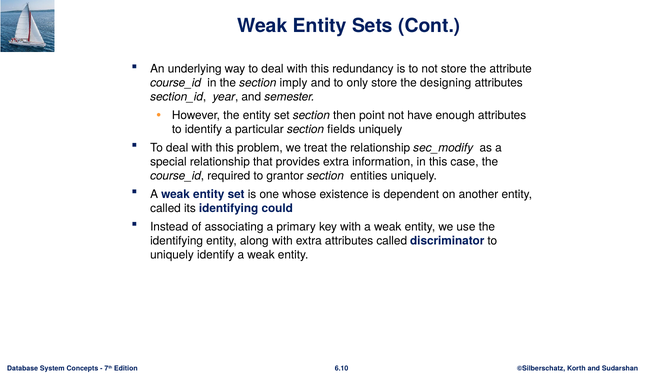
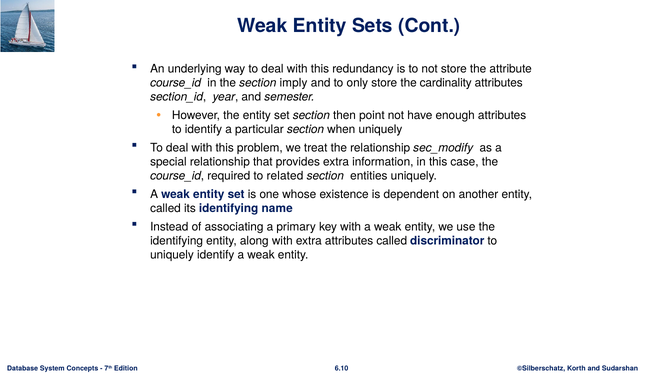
designing: designing -> cardinality
fields: fields -> when
grantor: grantor -> related
could: could -> name
